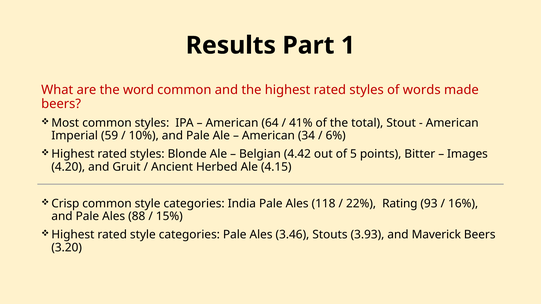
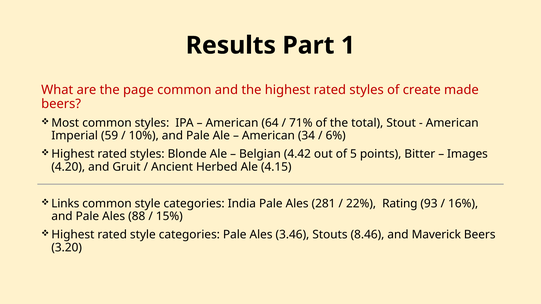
word: word -> page
words: words -> create
41%: 41% -> 71%
Crisp: Crisp -> Links
118: 118 -> 281
3.93: 3.93 -> 8.46
